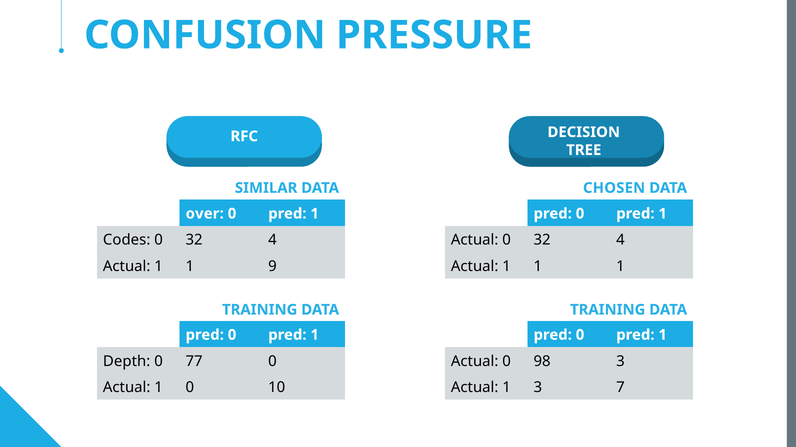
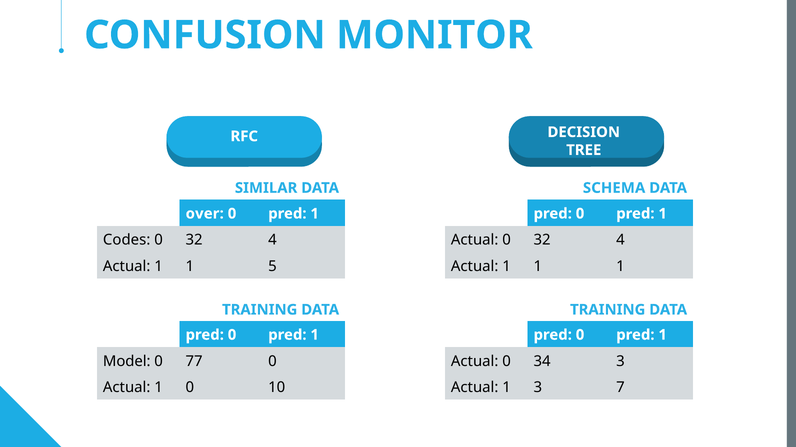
PRESSURE: PRESSURE -> MONITOR
CHOSEN: CHOSEN -> SCHEMA
9: 9 -> 5
Depth: Depth -> Model
98: 98 -> 34
